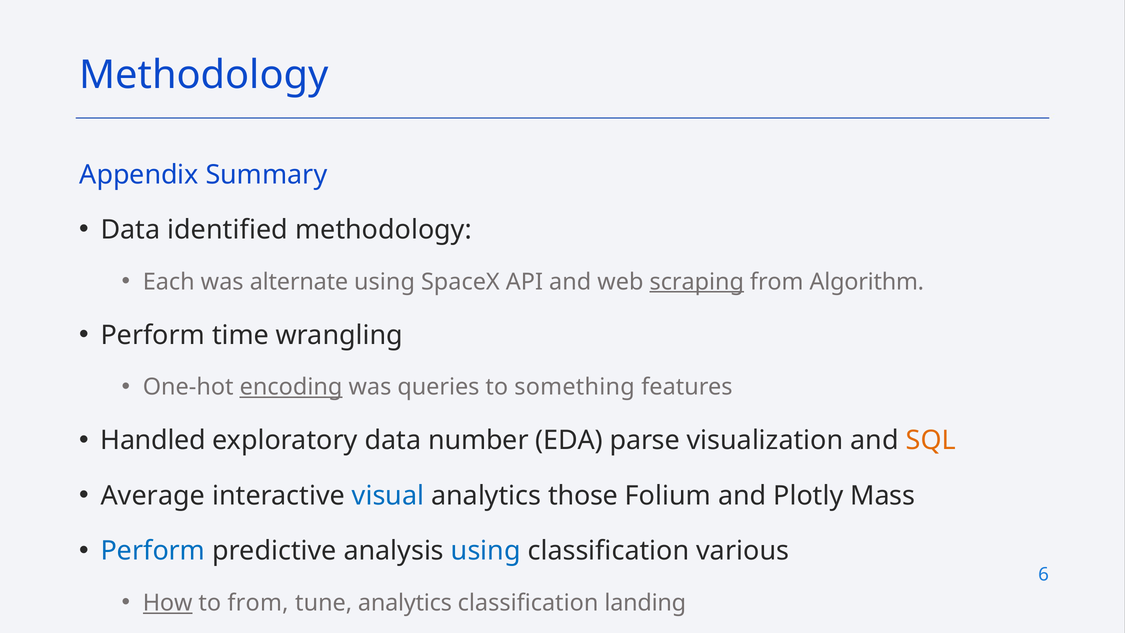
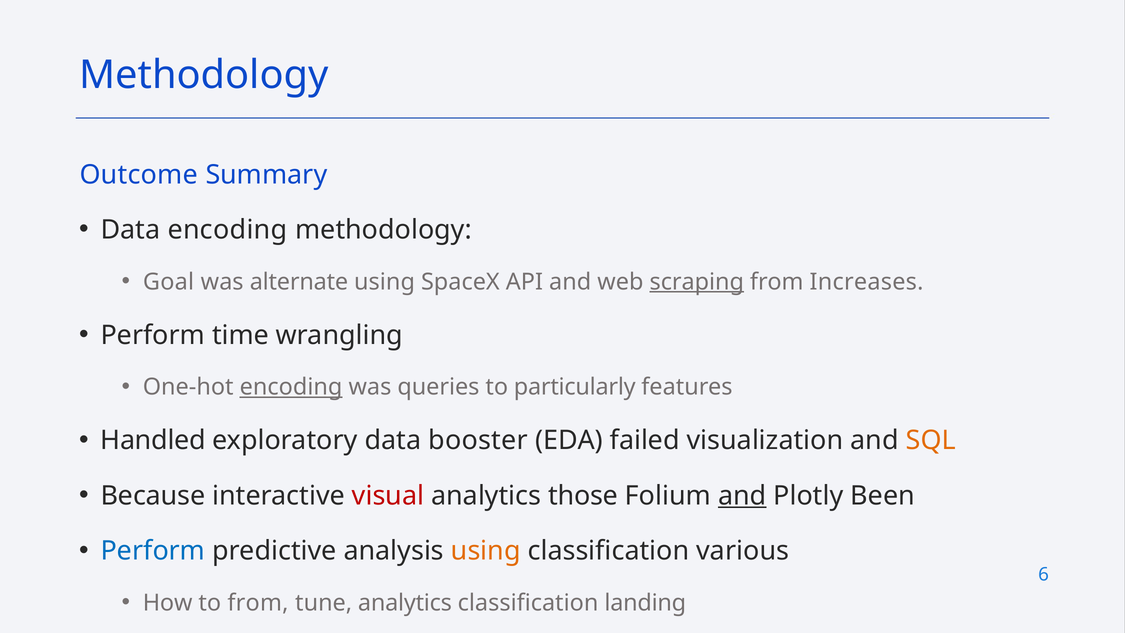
Appendix: Appendix -> Outcome
Data identified: identified -> encoding
Each: Each -> Goal
Algorithm: Algorithm -> Increases
something: something -> particularly
number: number -> booster
parse: parse -> failed
Average: Average -> Because
visual colour: blue -> red
and at (742, 496) underline: none -> present
Mass: Mass -> Been
using at (486, 551) colour: blue -> orange
How underline: present -> none
